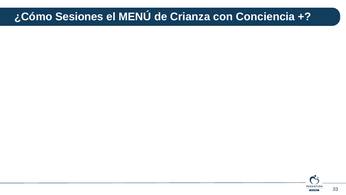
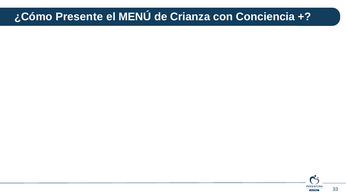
Sesiones: Sesiones -> Presente
